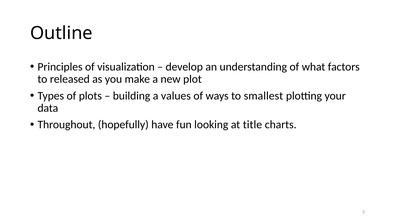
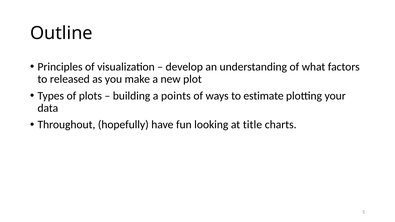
values: values -> points
smallest: smallest -> estimate
